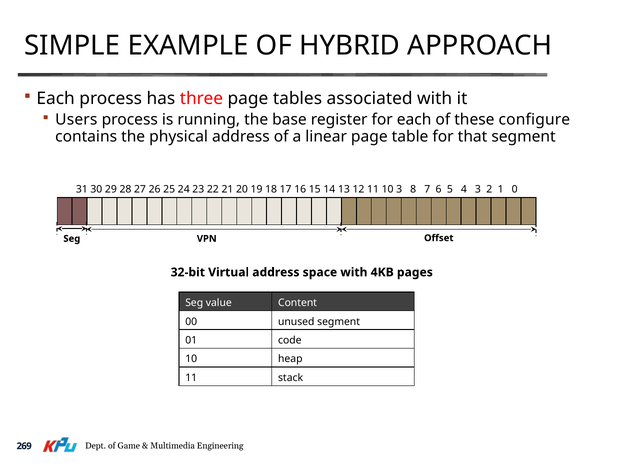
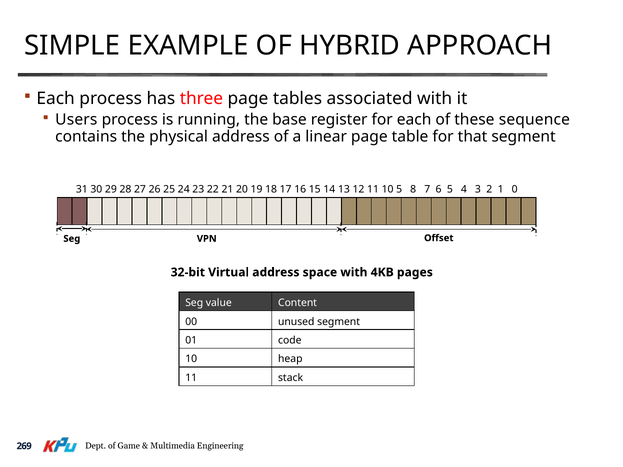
configure: configure -> sequence
10 3: 3 -> 5
